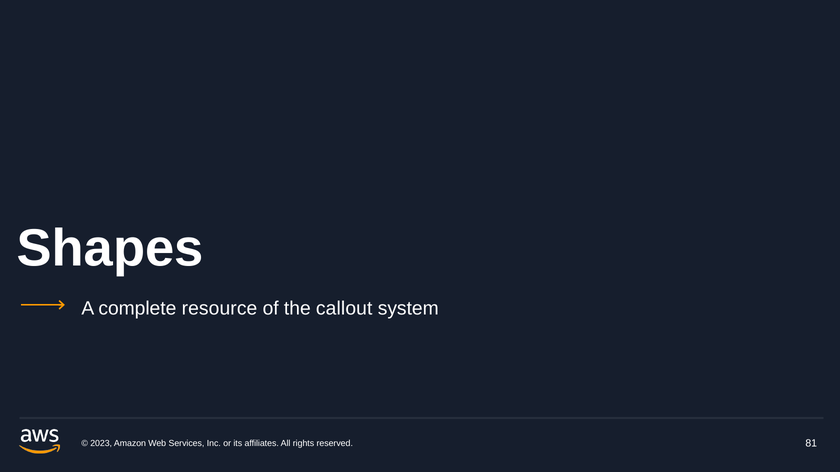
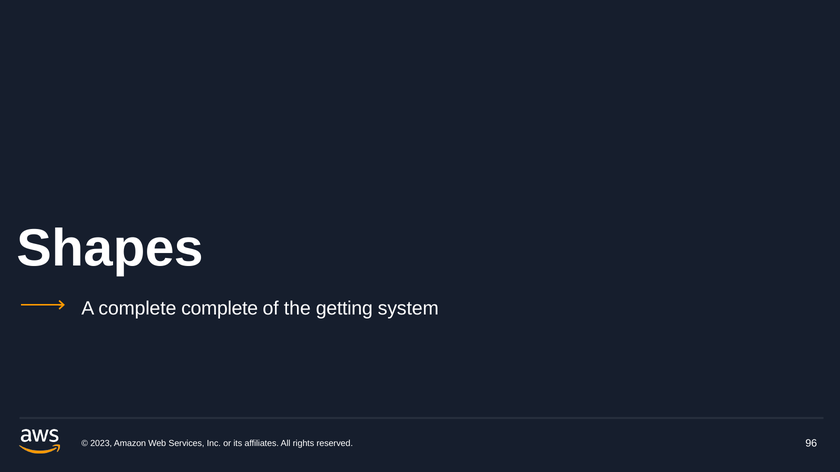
complete resource: resource -> complete
callout: callout -> getting
81: 81 -> 96
